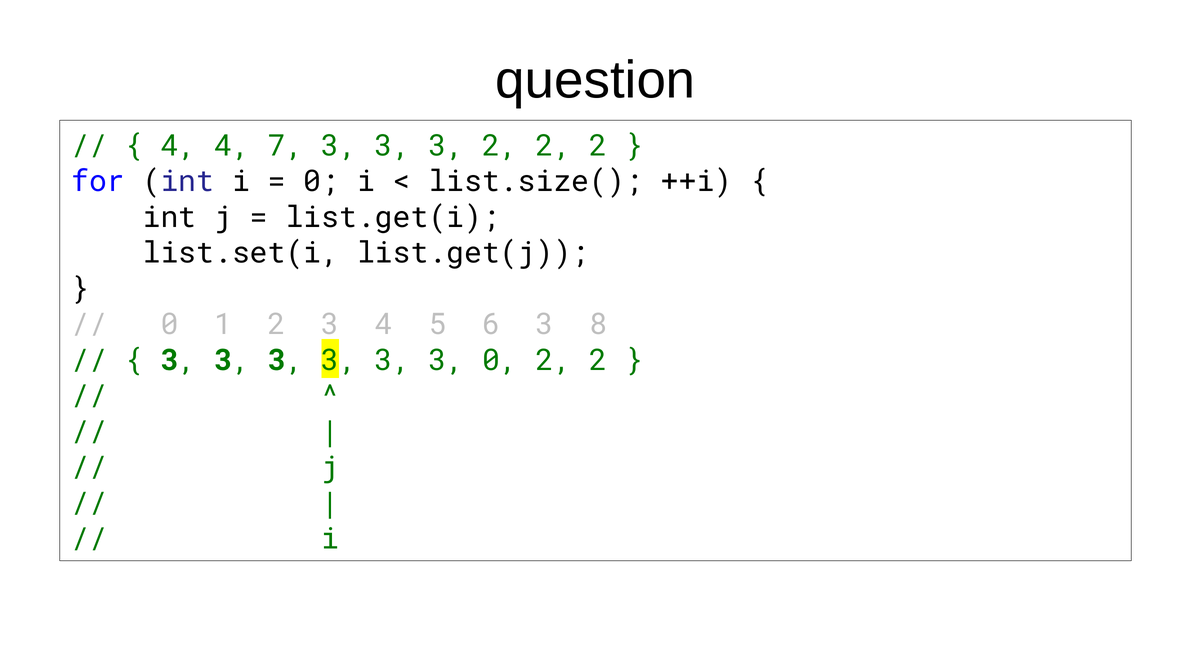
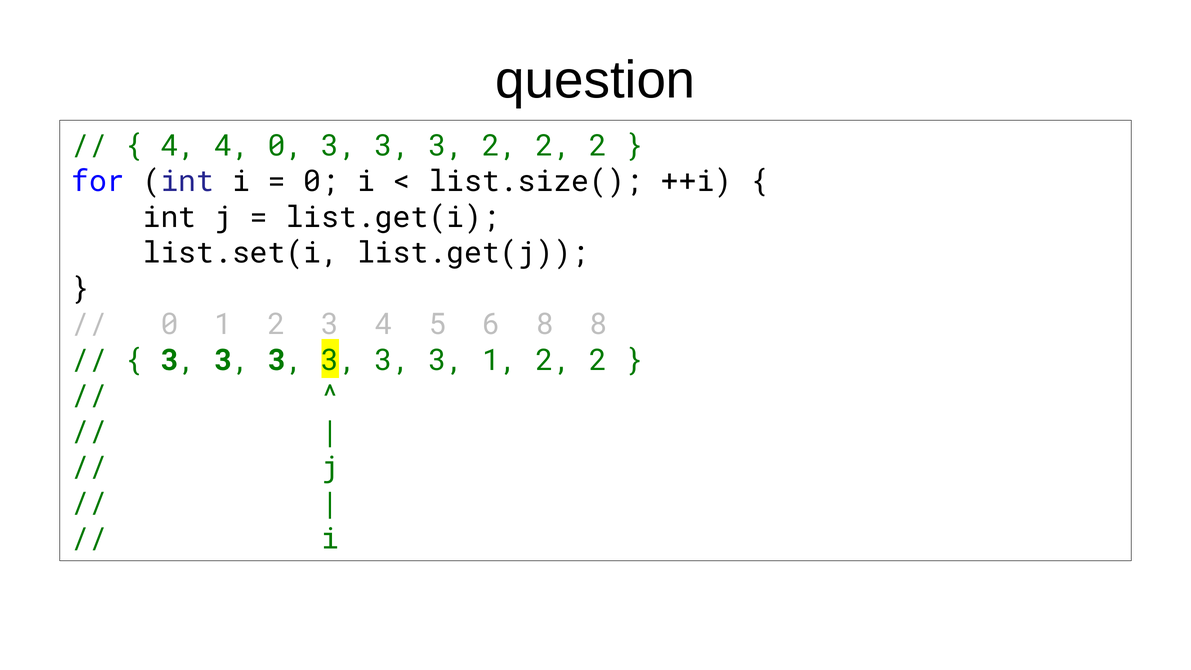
4 7: 7 -> 0
6 3: 3 -> 8
3 0: 0 -> 1
